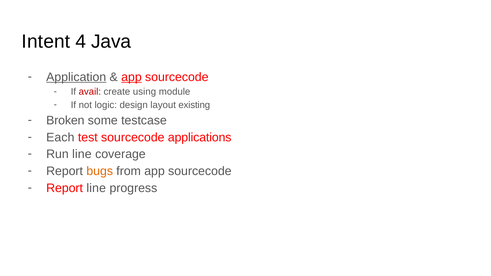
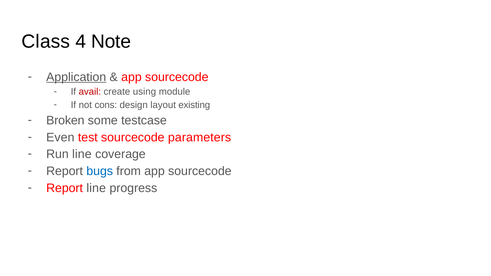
Intent: Intent -> Class
Java: Java -> Note
app at (131, 77) underline: present -> none
logic: logic -> cons
Each: Each -> Even
applications: applications -> parameters
bugs colour: orange -> blue
